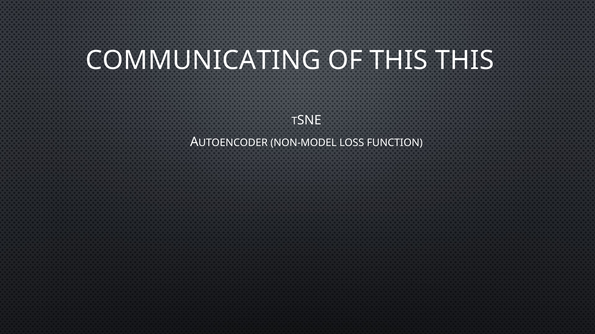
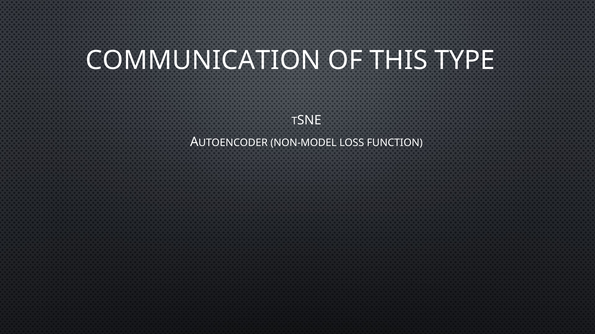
COMMUNICATING: COMMUNICATING -> COMMUNICATION
THIS THIS: THIS -> TYPE
